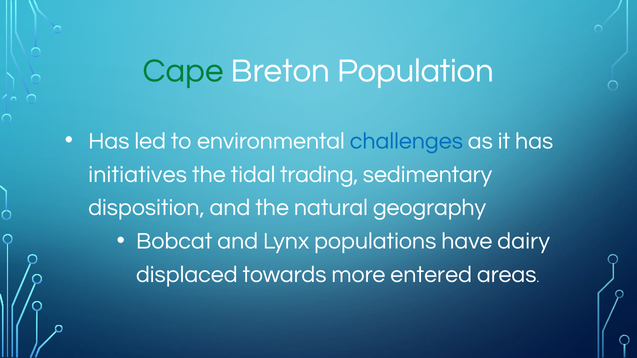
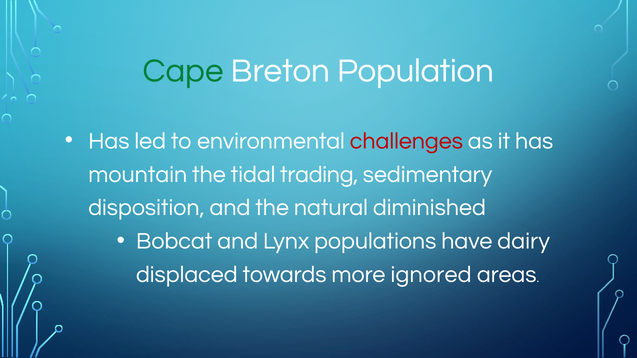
challenges colour: blue -> red
initiatives: initiatives -> mountain
geography: geography -> diminished
entered: entered -> ignored
